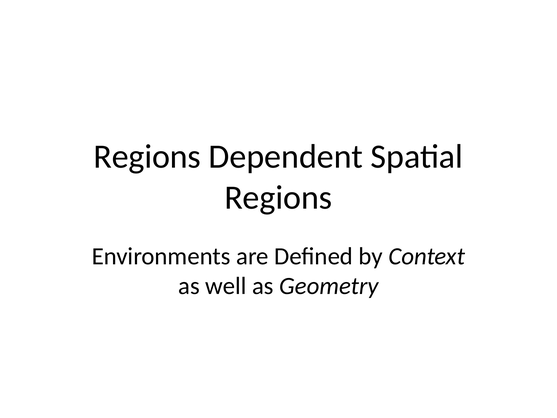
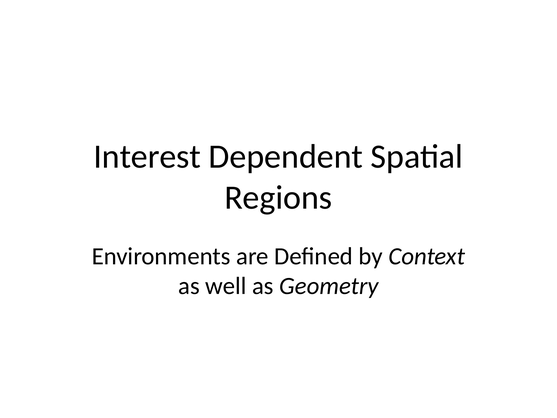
Regions at (147, 156): Regions -> Interest
